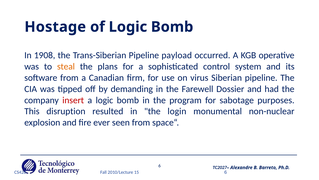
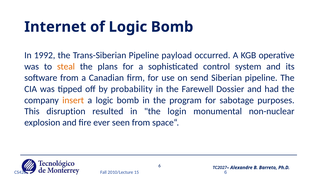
Hostage: Hostage -> Internet
1908: 1908 -> 1992
virus: virus -> send
demanding: demanding -> probability
insert colour: red -> orange
